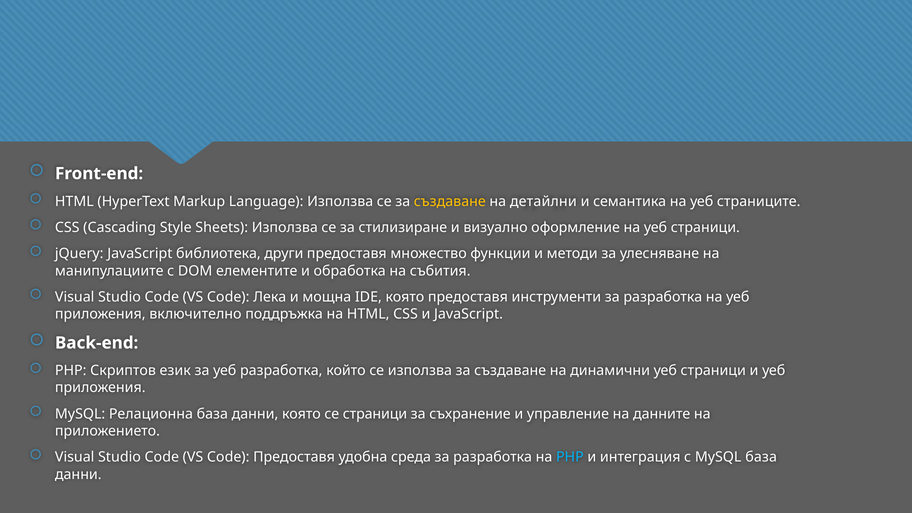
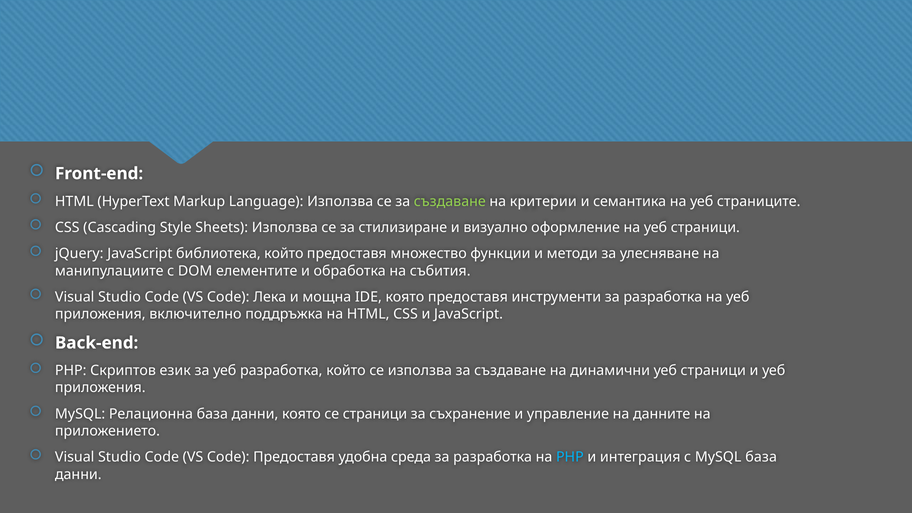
създаване at (450, 201) colour: yellow -> light green
детайлни: детайлни -> критерии
библиотека други: други -> който
